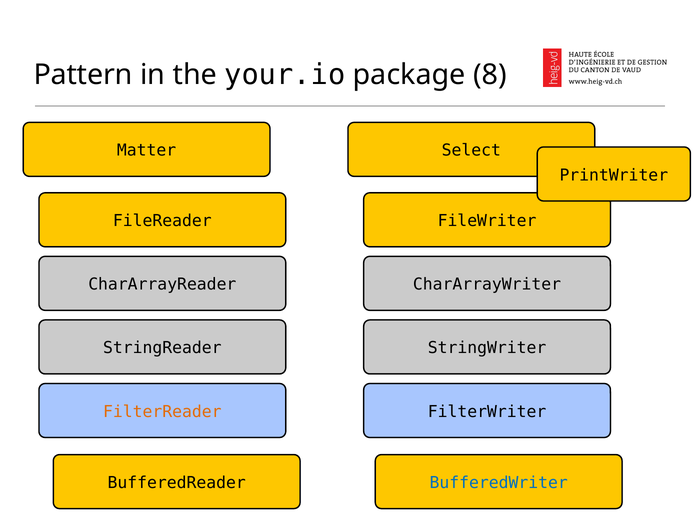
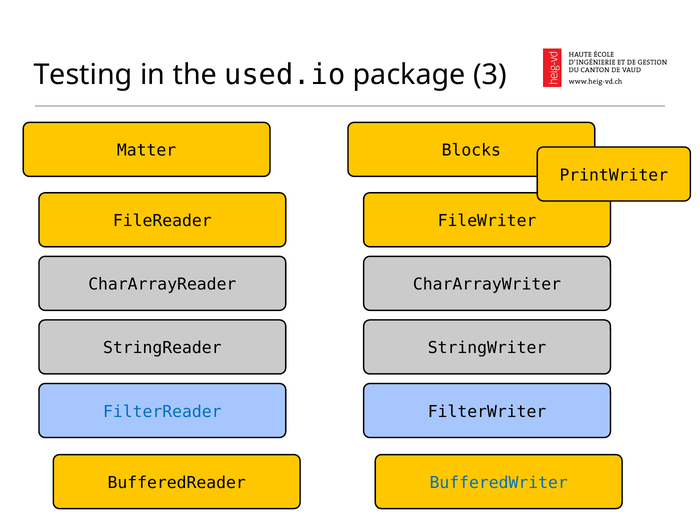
Pattern: Pattern -> Testing
your.io: your.io -> used.io
8: 8 -> 3
Select: Select -> Blocks
FilterReader colour: orange -> blue
